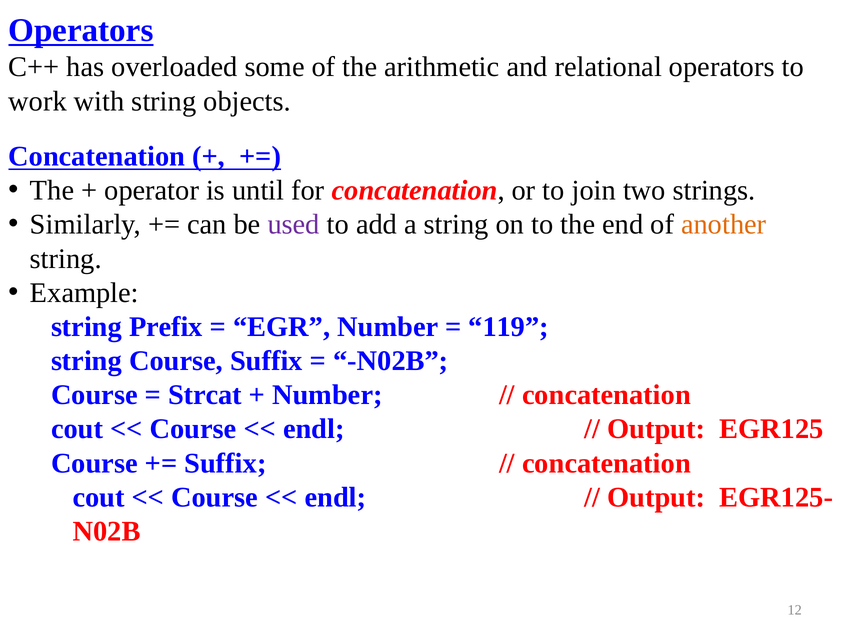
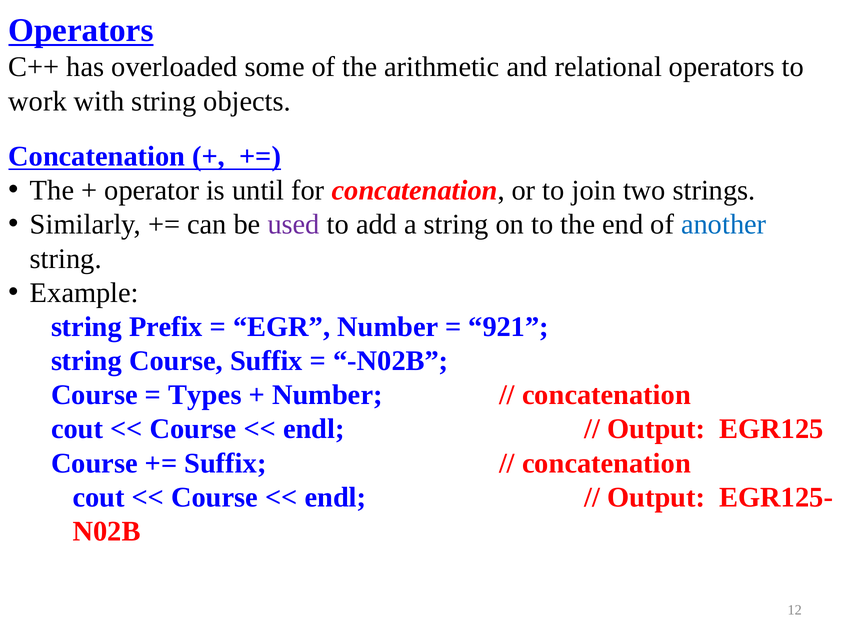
another colour: orange -> blue
119: 119 -> 921
Strcat: Strcat -> Types
